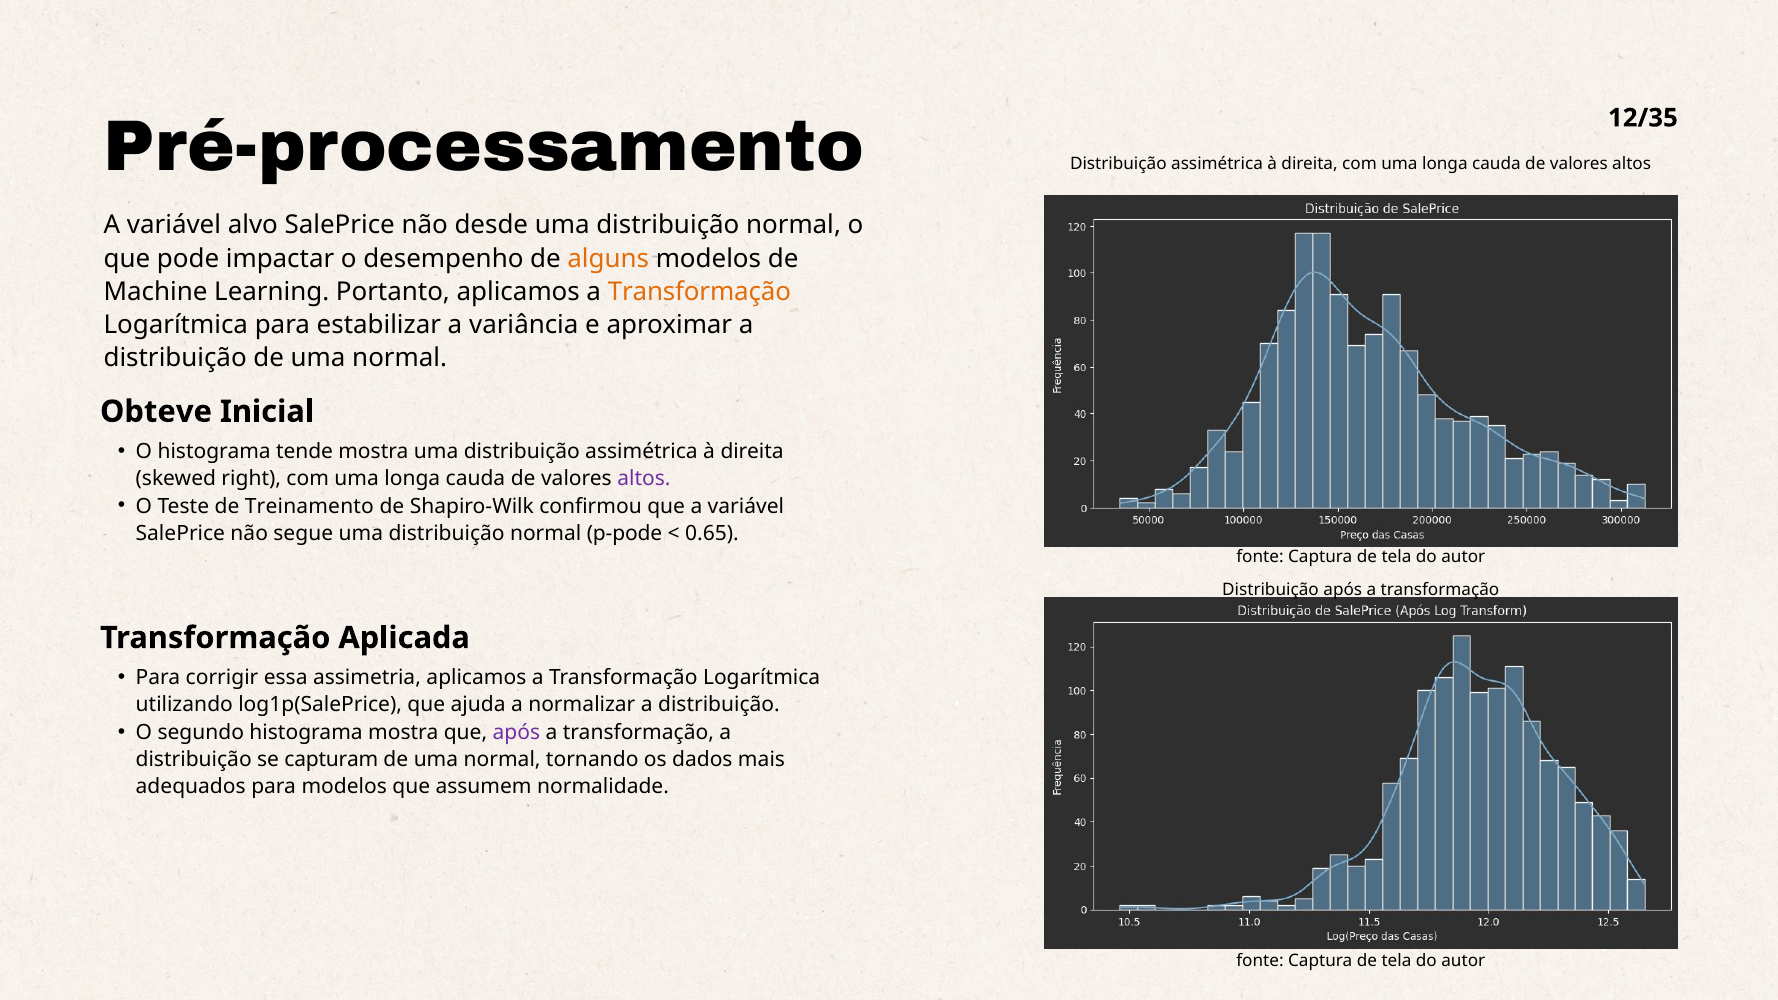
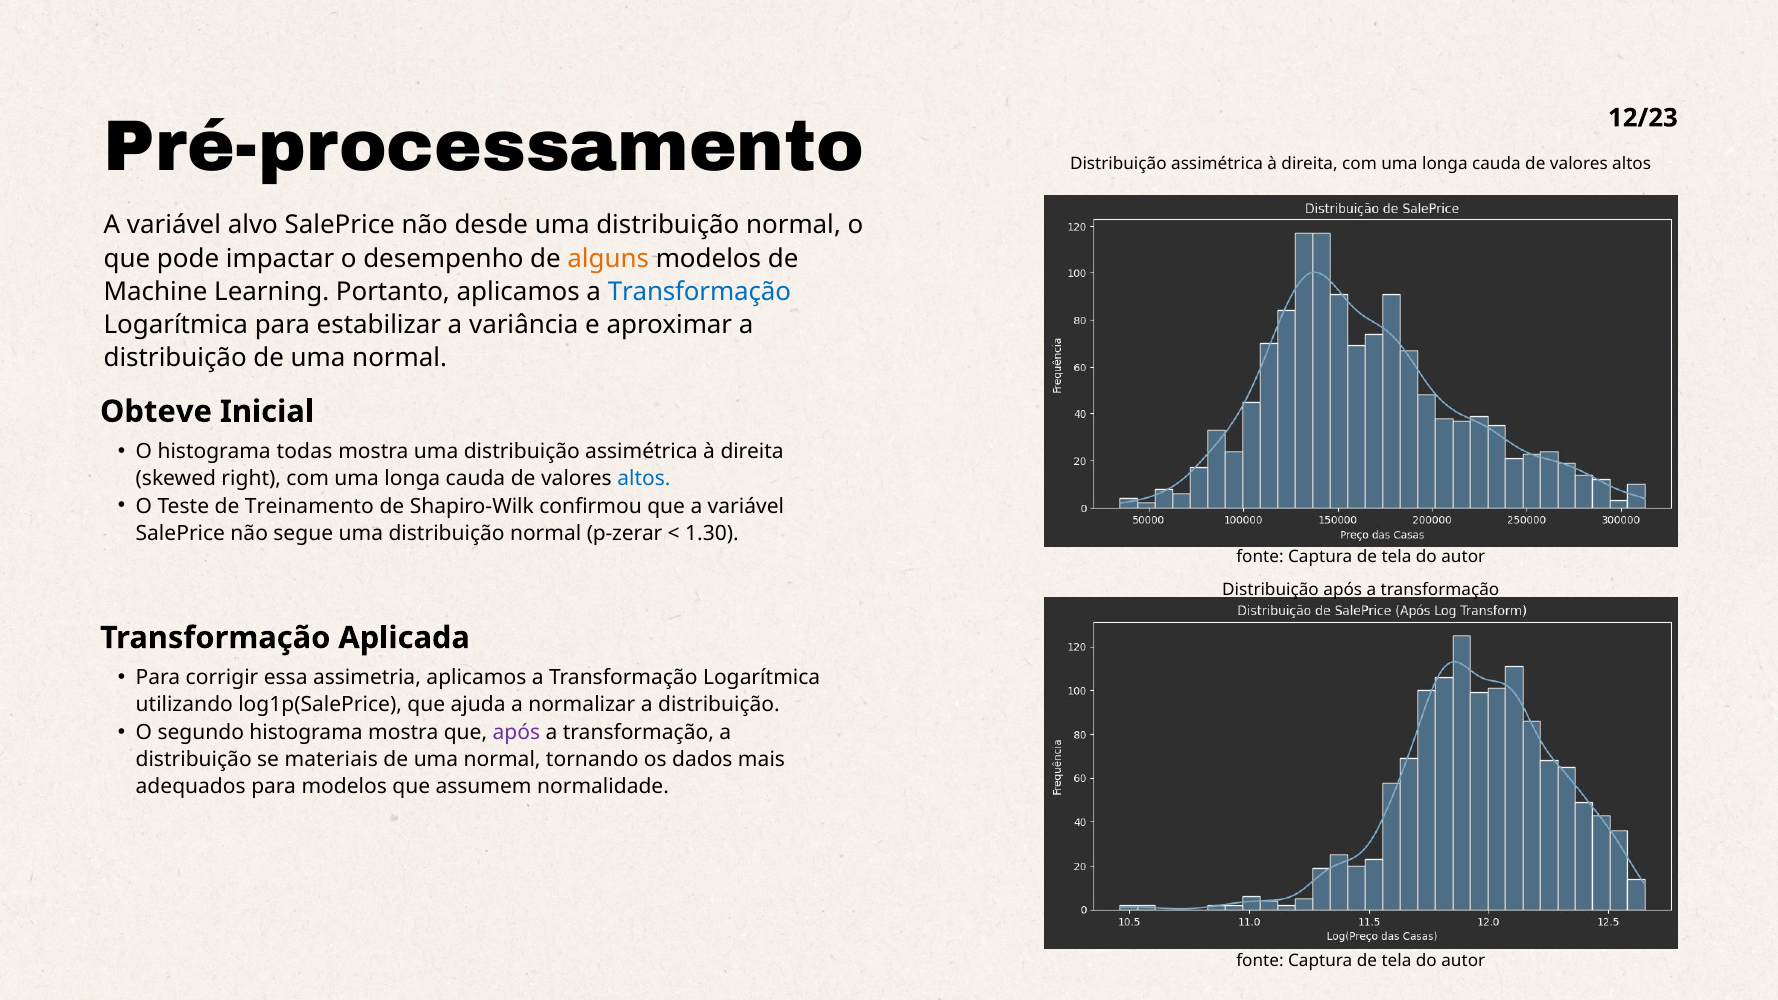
12/35: 12/35 -> 12/23
Transformação at (699, 292) colour: orange -> blue
tende: tende -> todas
altos at (644, 479) colour: purple -> blue
p-pode: p-pode -> p-zerar
0.65: 0.65 -> 1.30
capturam: capturam -> materiais
